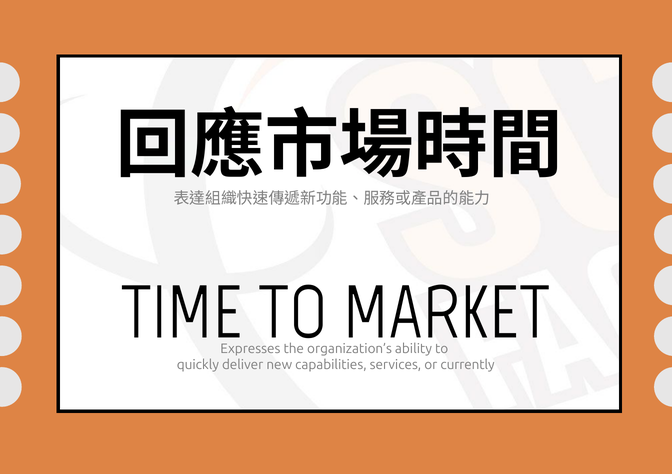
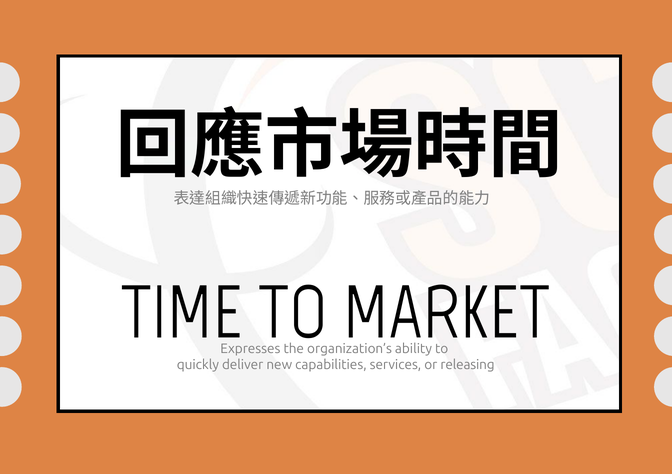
currently: currently -> releasing
